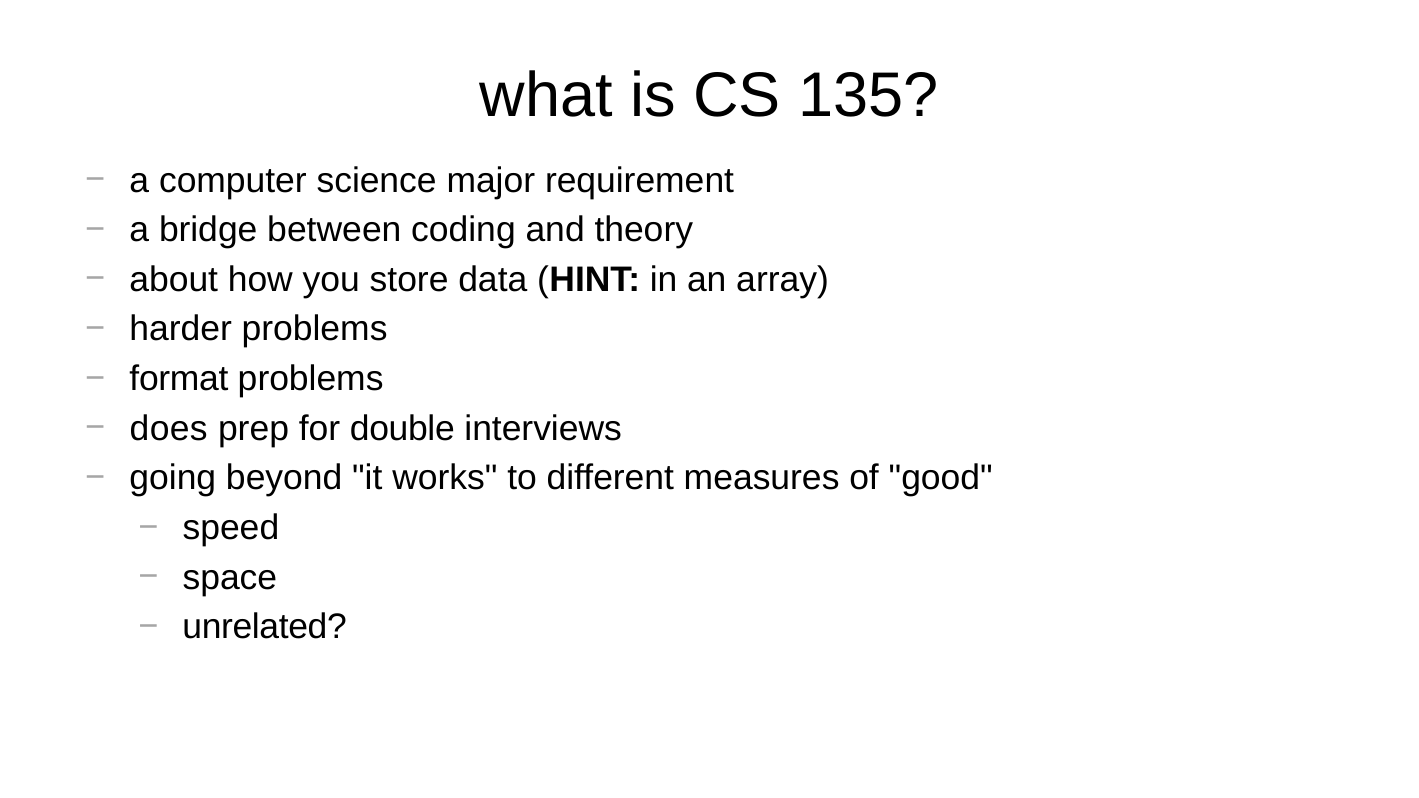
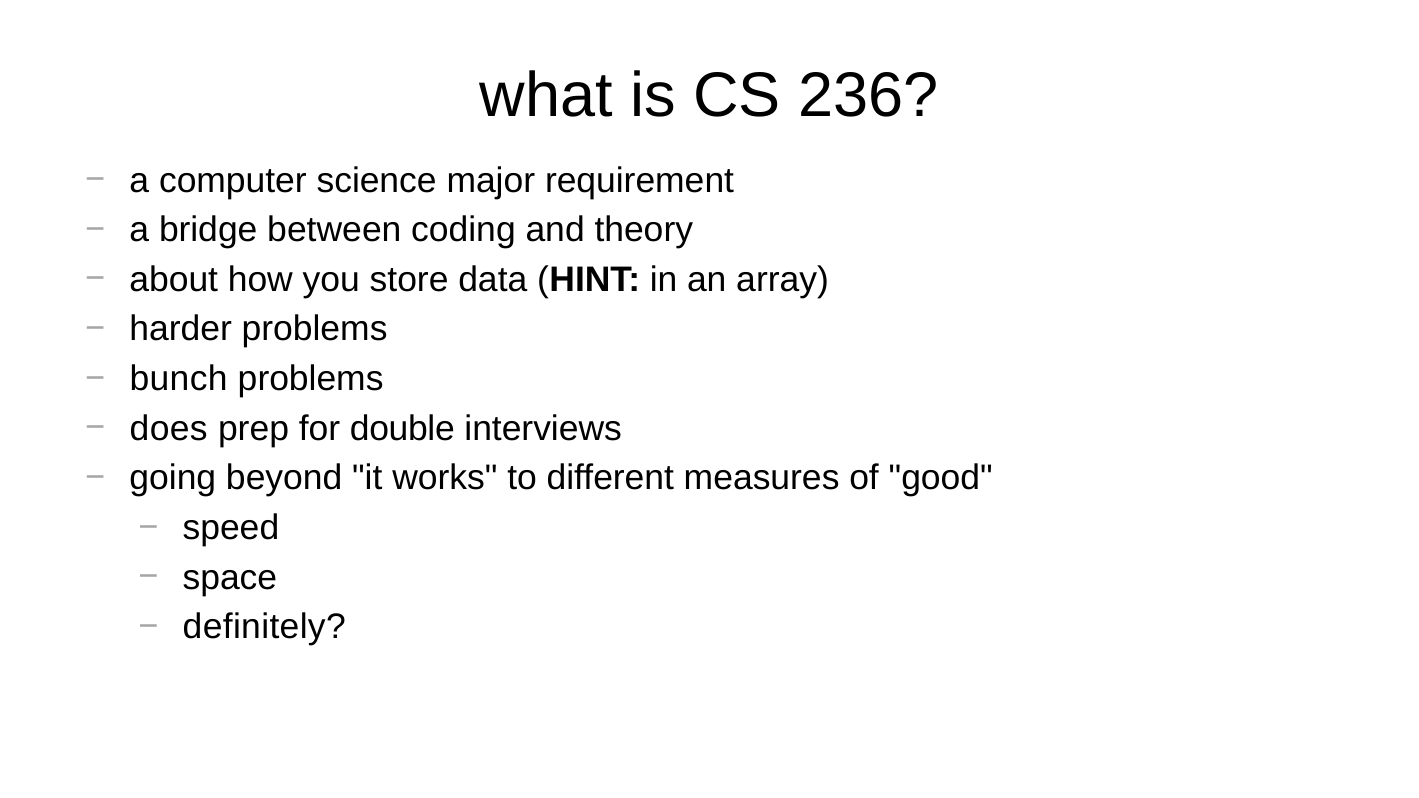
135: 135 -> 236
format: format -> bunch
unrelated: unrelated -> definitely
